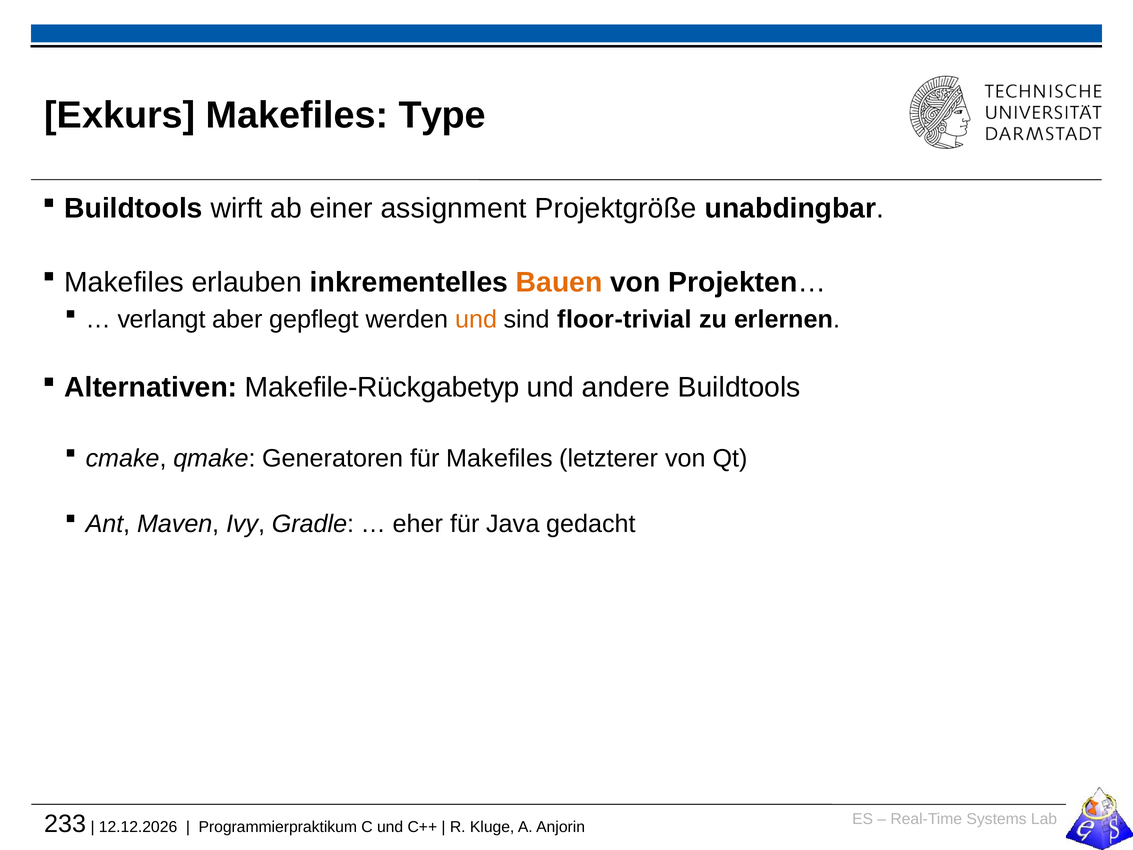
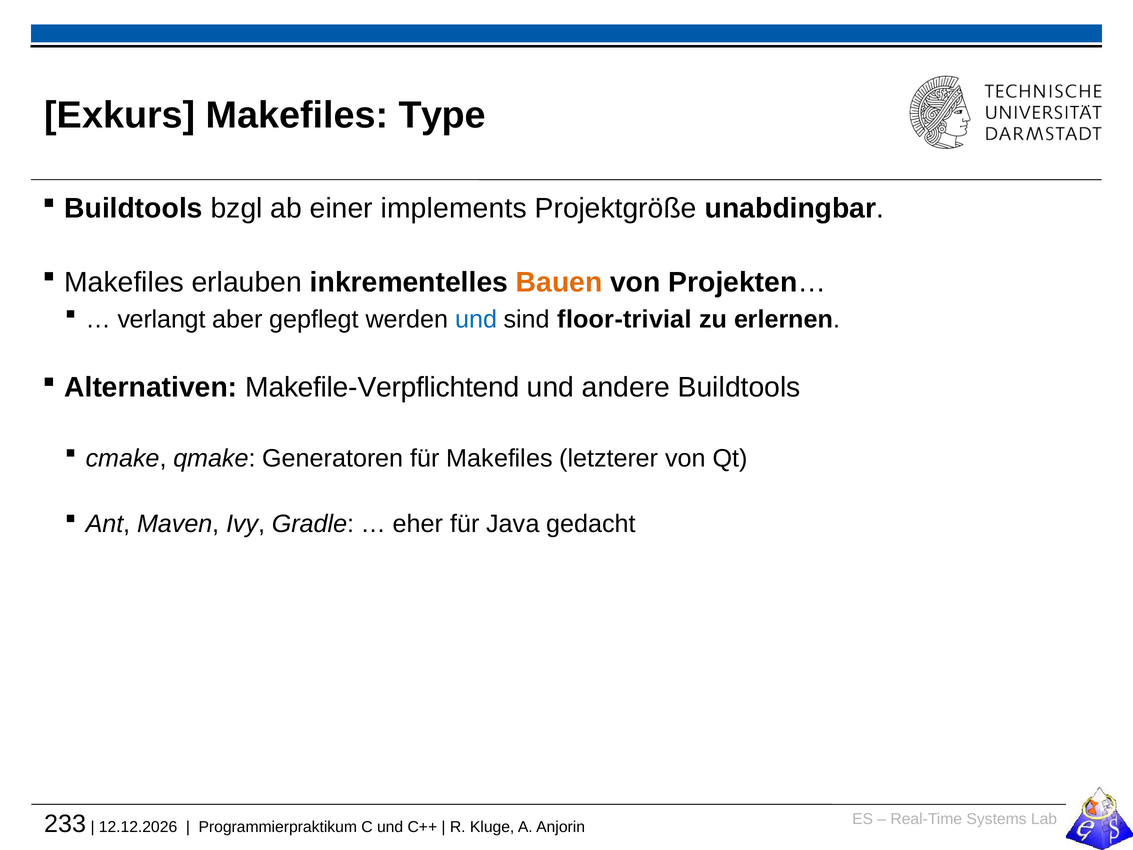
wirft: wirft -> bzgl
assignment: assignment -> implements
und at (476, 319) colour: orange -> blue
Makefile-Rückgabetyp: Makefile-Rückgabetyp -> Makefile-Verpflichtend
